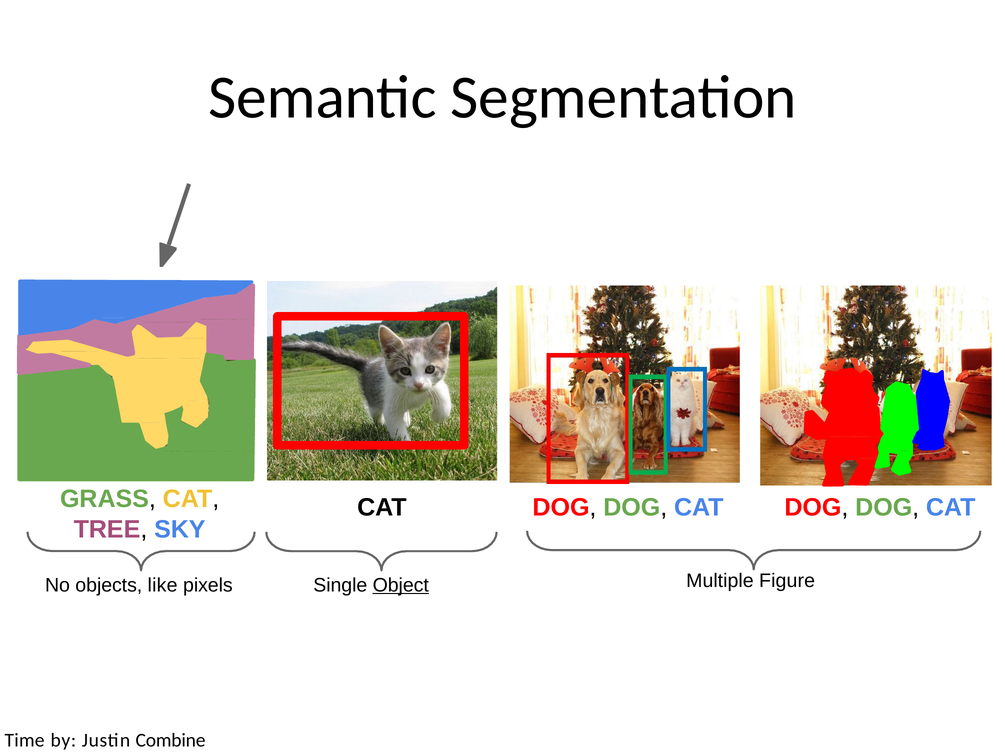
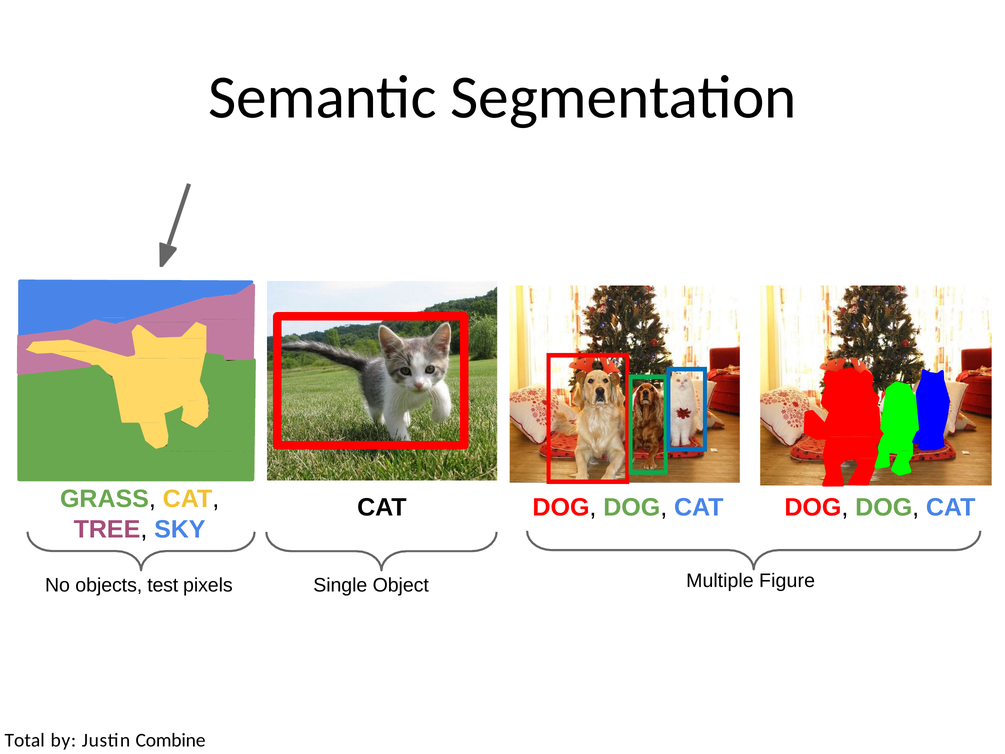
like: like -> test
Object underline: present -> none
Time: Time -> Total
